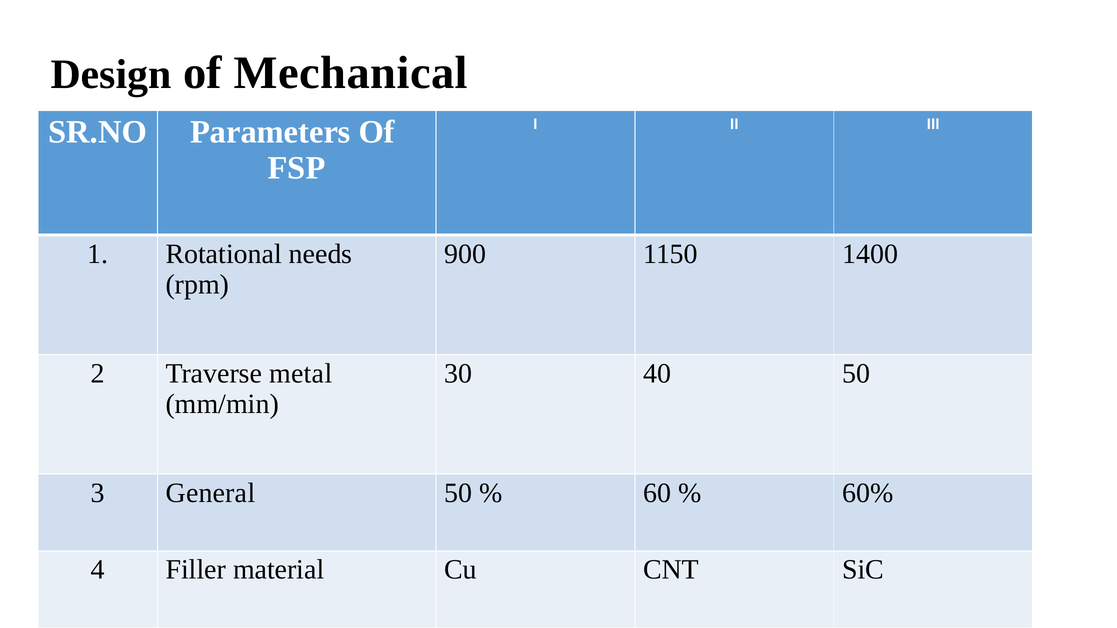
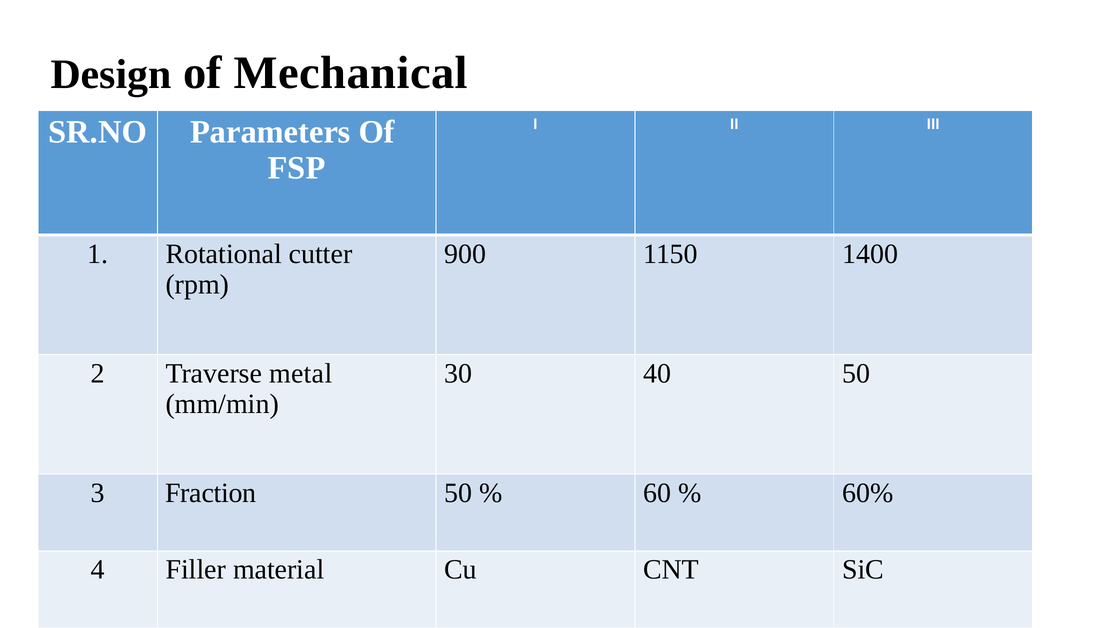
needs: needs -> cutter
General: General -> Fraction
